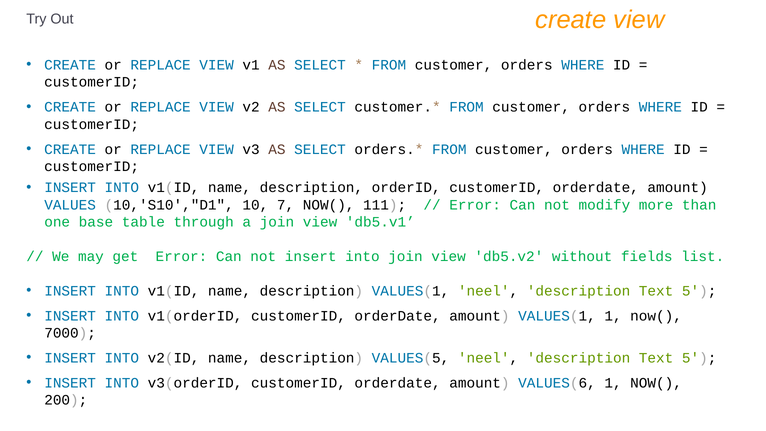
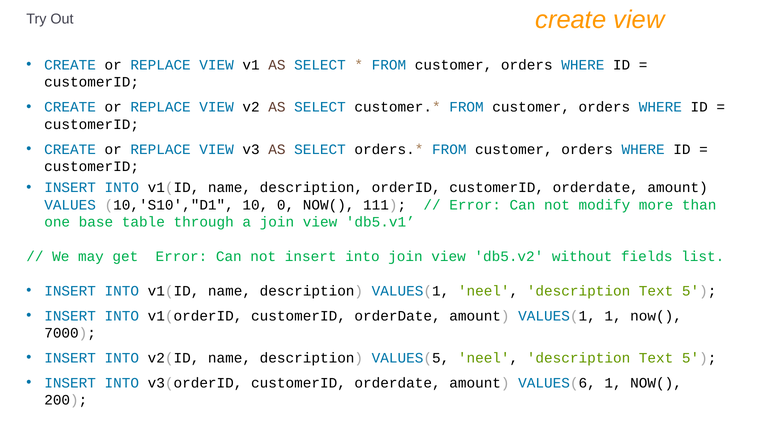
7: 7 -> 0
